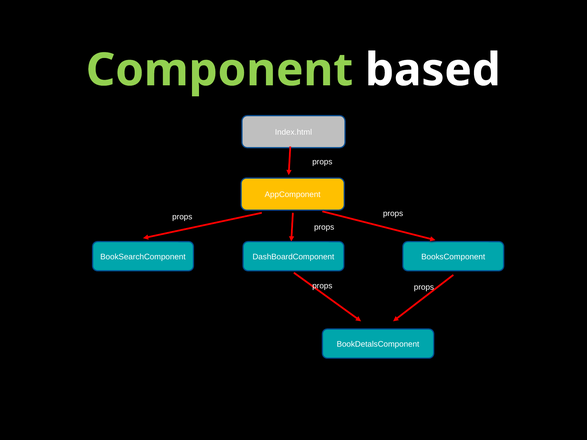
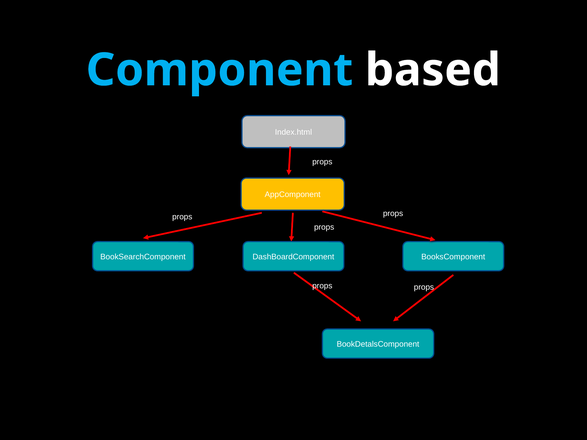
Component colour: light green -> light blue
